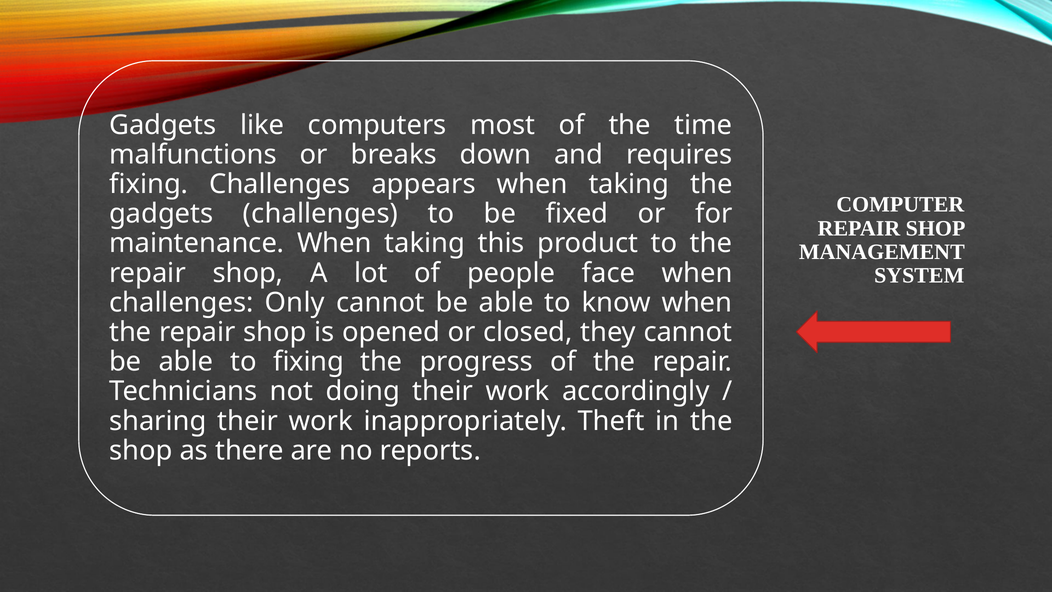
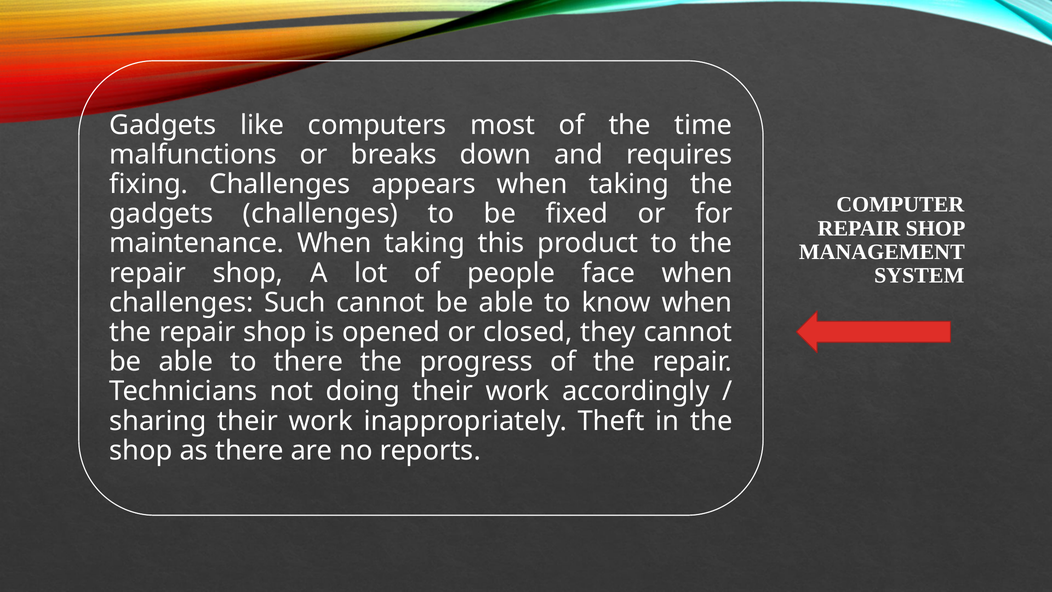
Only: Only -> Such
to fixing: fixing -> there
